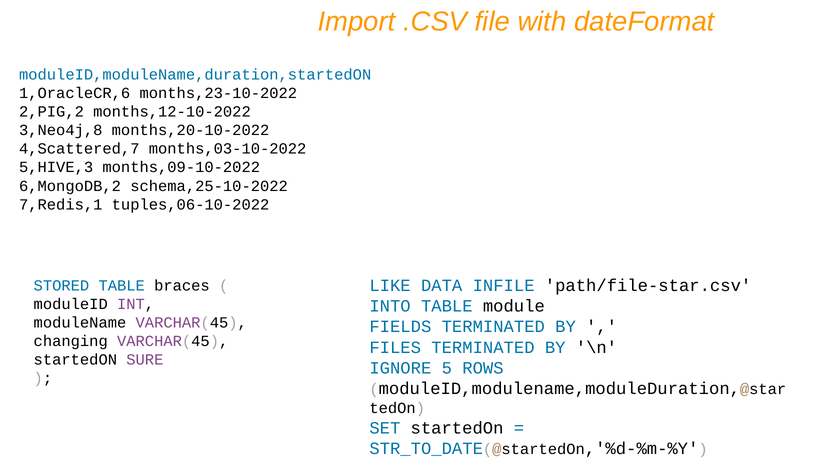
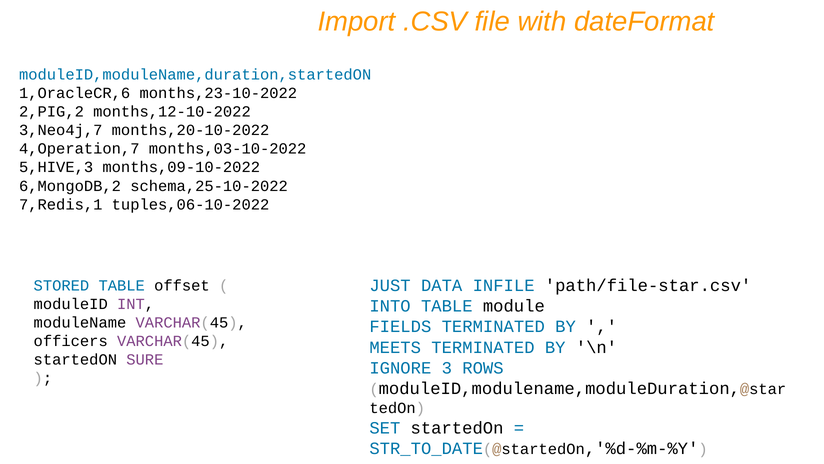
3,Neo4j,8: 3,Neo4j,8 -> 3,Neo4j,7
4,Scattered,7: 4,Scattered,7 -> 4,Operation,7
LIKE: LIKE -> JUST
braces: braces -> offset
changing: changing -> officers
FILES: FILES -> MEETS
5: 5 -> 3
